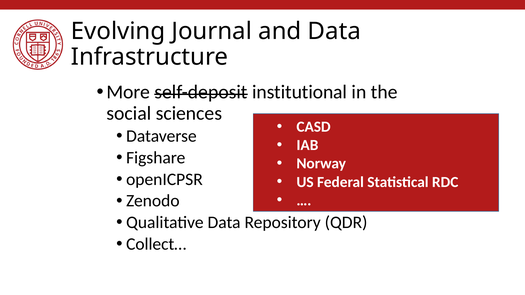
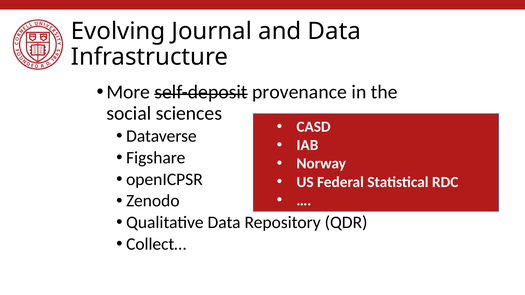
institutional: institutional -> provenance
